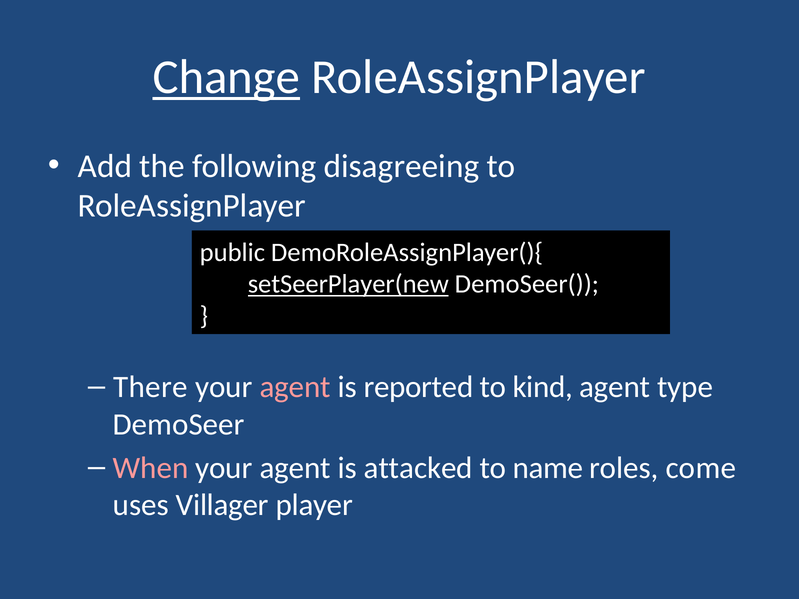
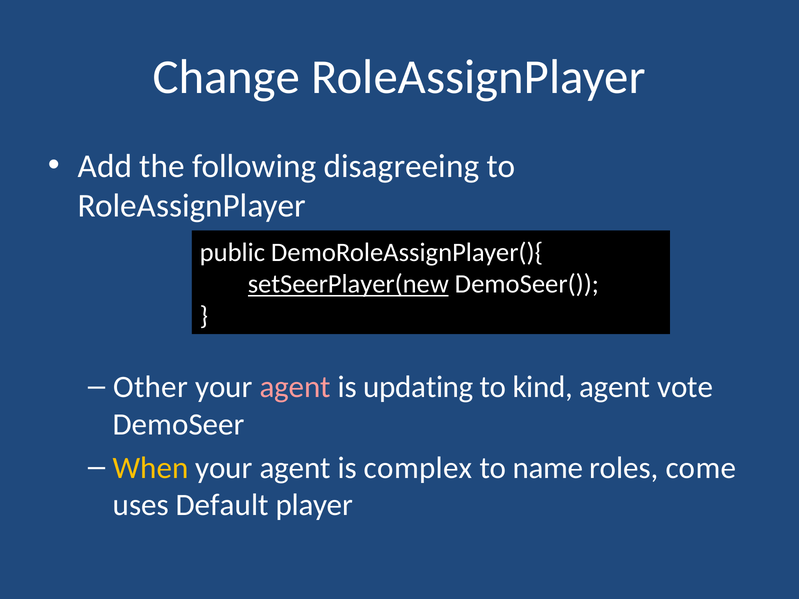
Change underline: present -> none
There: There -> Other
reported: reported -> updating
type: type -> vote
When colour: pink -> yellow
attacked: attacked -> complex
Villager: Villager -> Default
